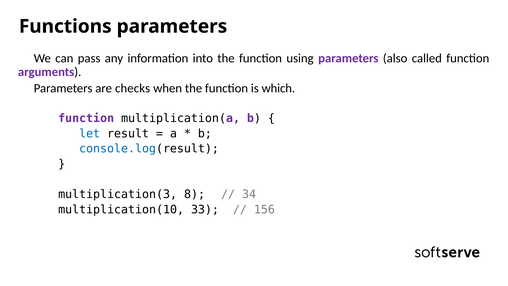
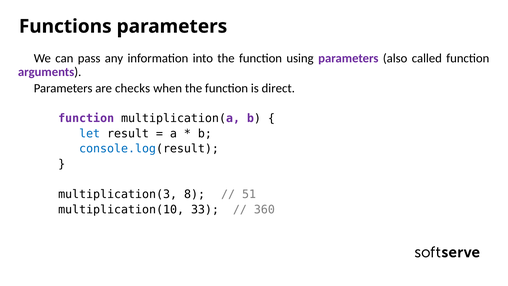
which: which -> direct
34: 34 -> 51
156: 156 -> 360
